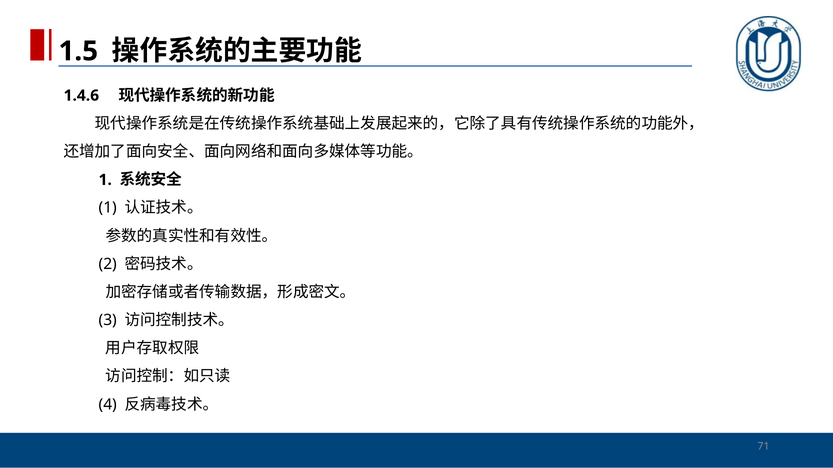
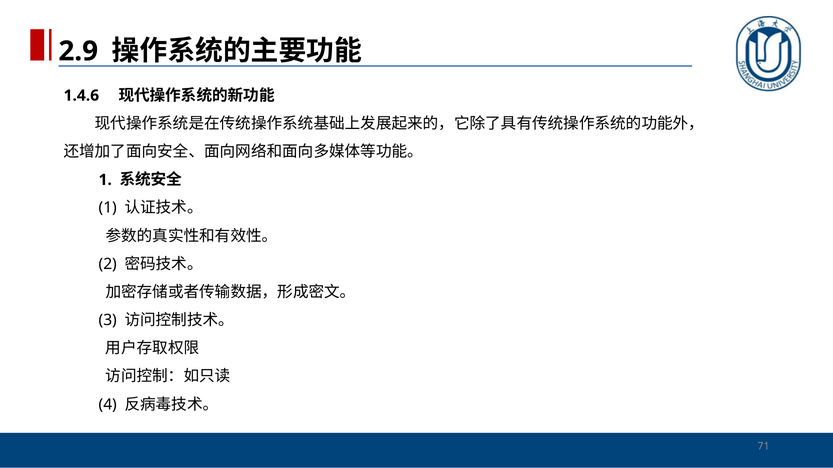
1.5: 1.5 -> 2.9
